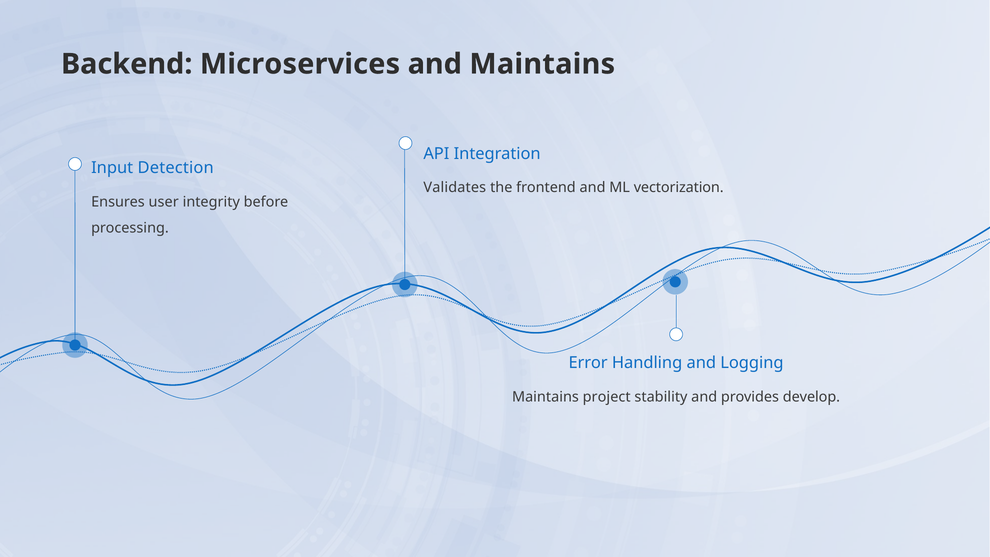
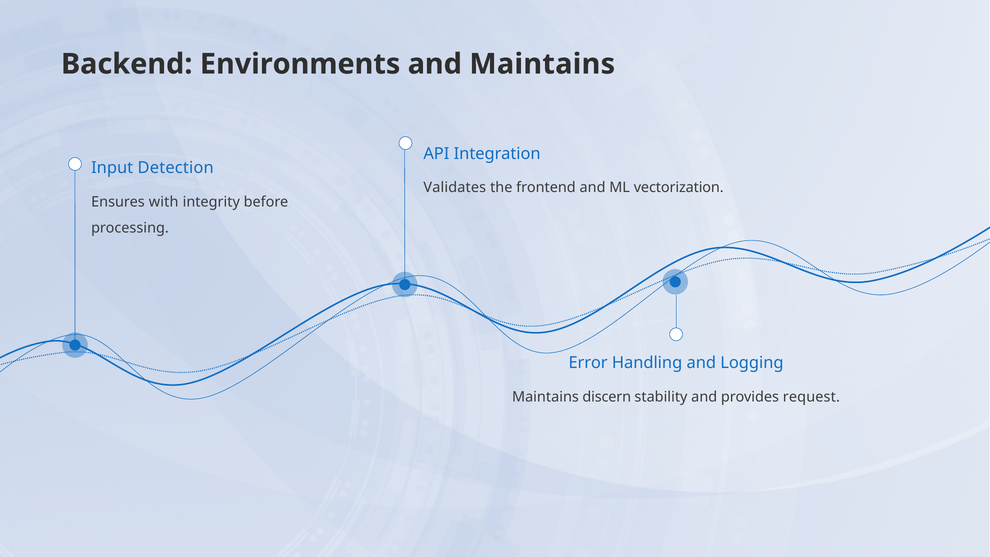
Microservices: Microservices -> Environments
user: user -> with
project: project -> discern
develop: develop -> request
